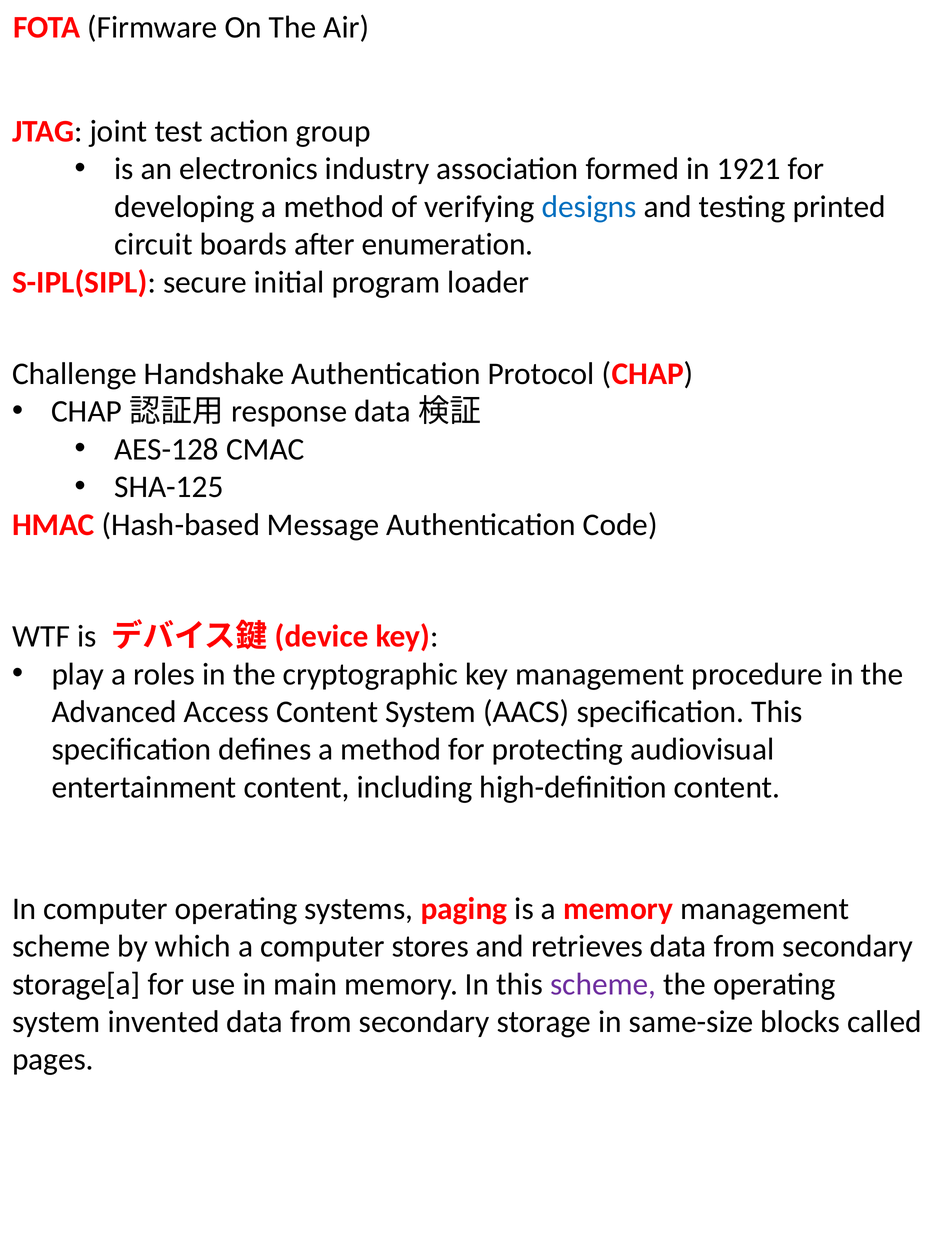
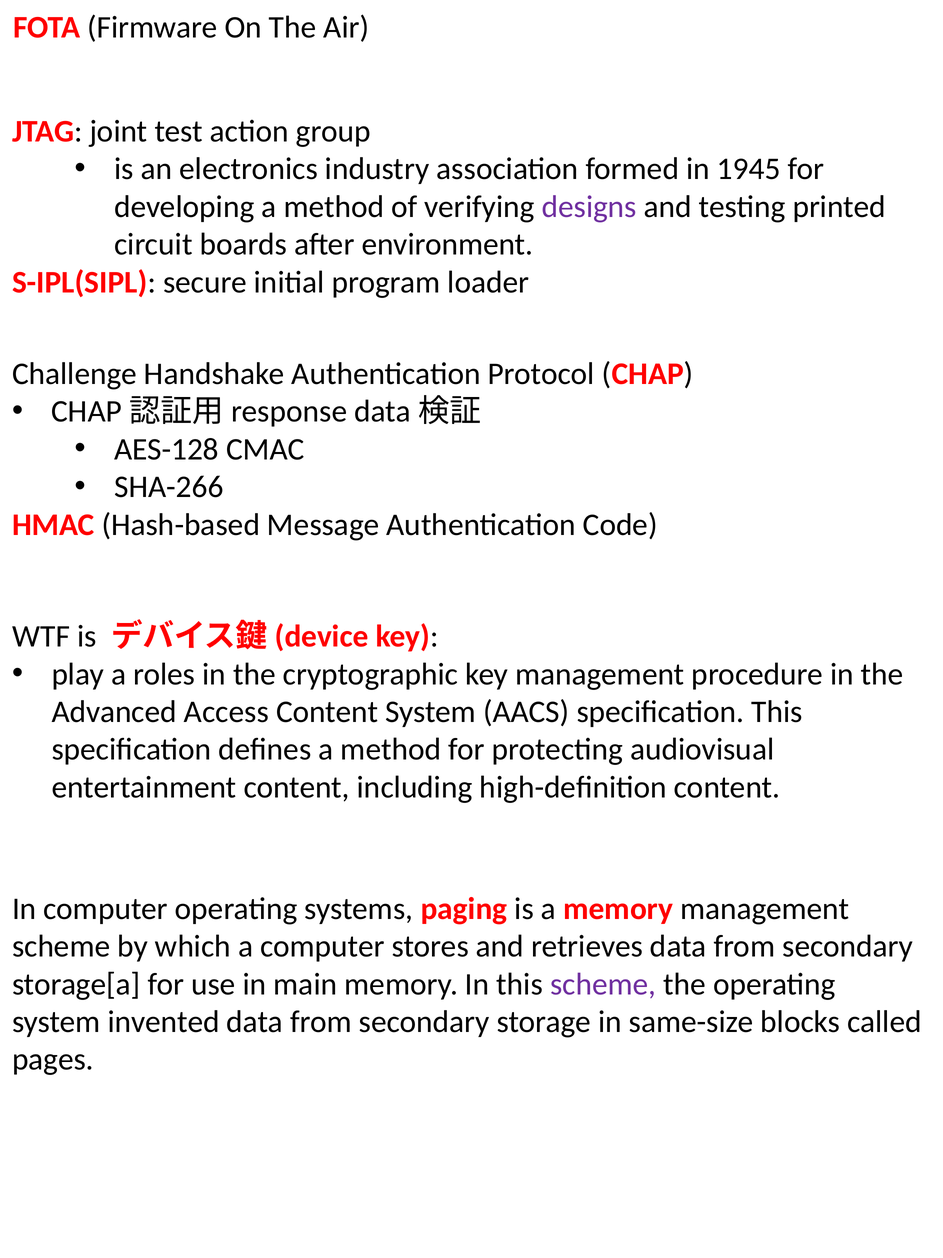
1921: 1921 -> 1945
designs colour: blue -> purple
enumeration: enumeration -> environment
SHA-125: SHA-125 -> SHA-266
